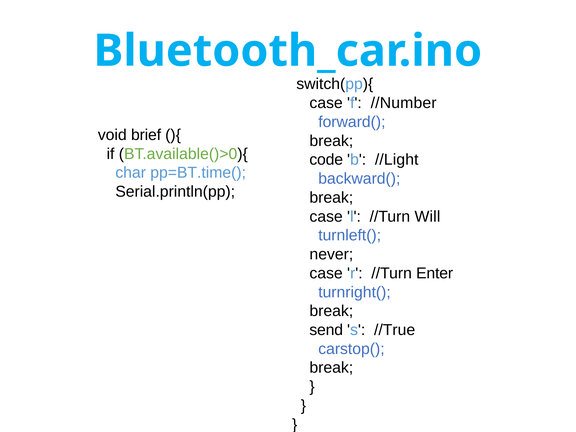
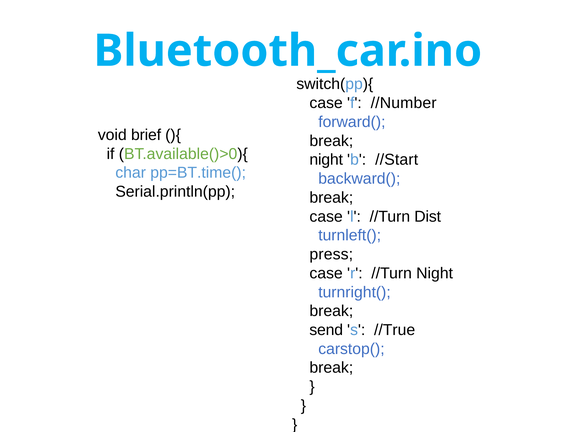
code at (326, 160): code -> night
//Light: //Light -> //Start
Will: Will -> Dist
never: never -> press
//Turn Enter: Enter -> Night
